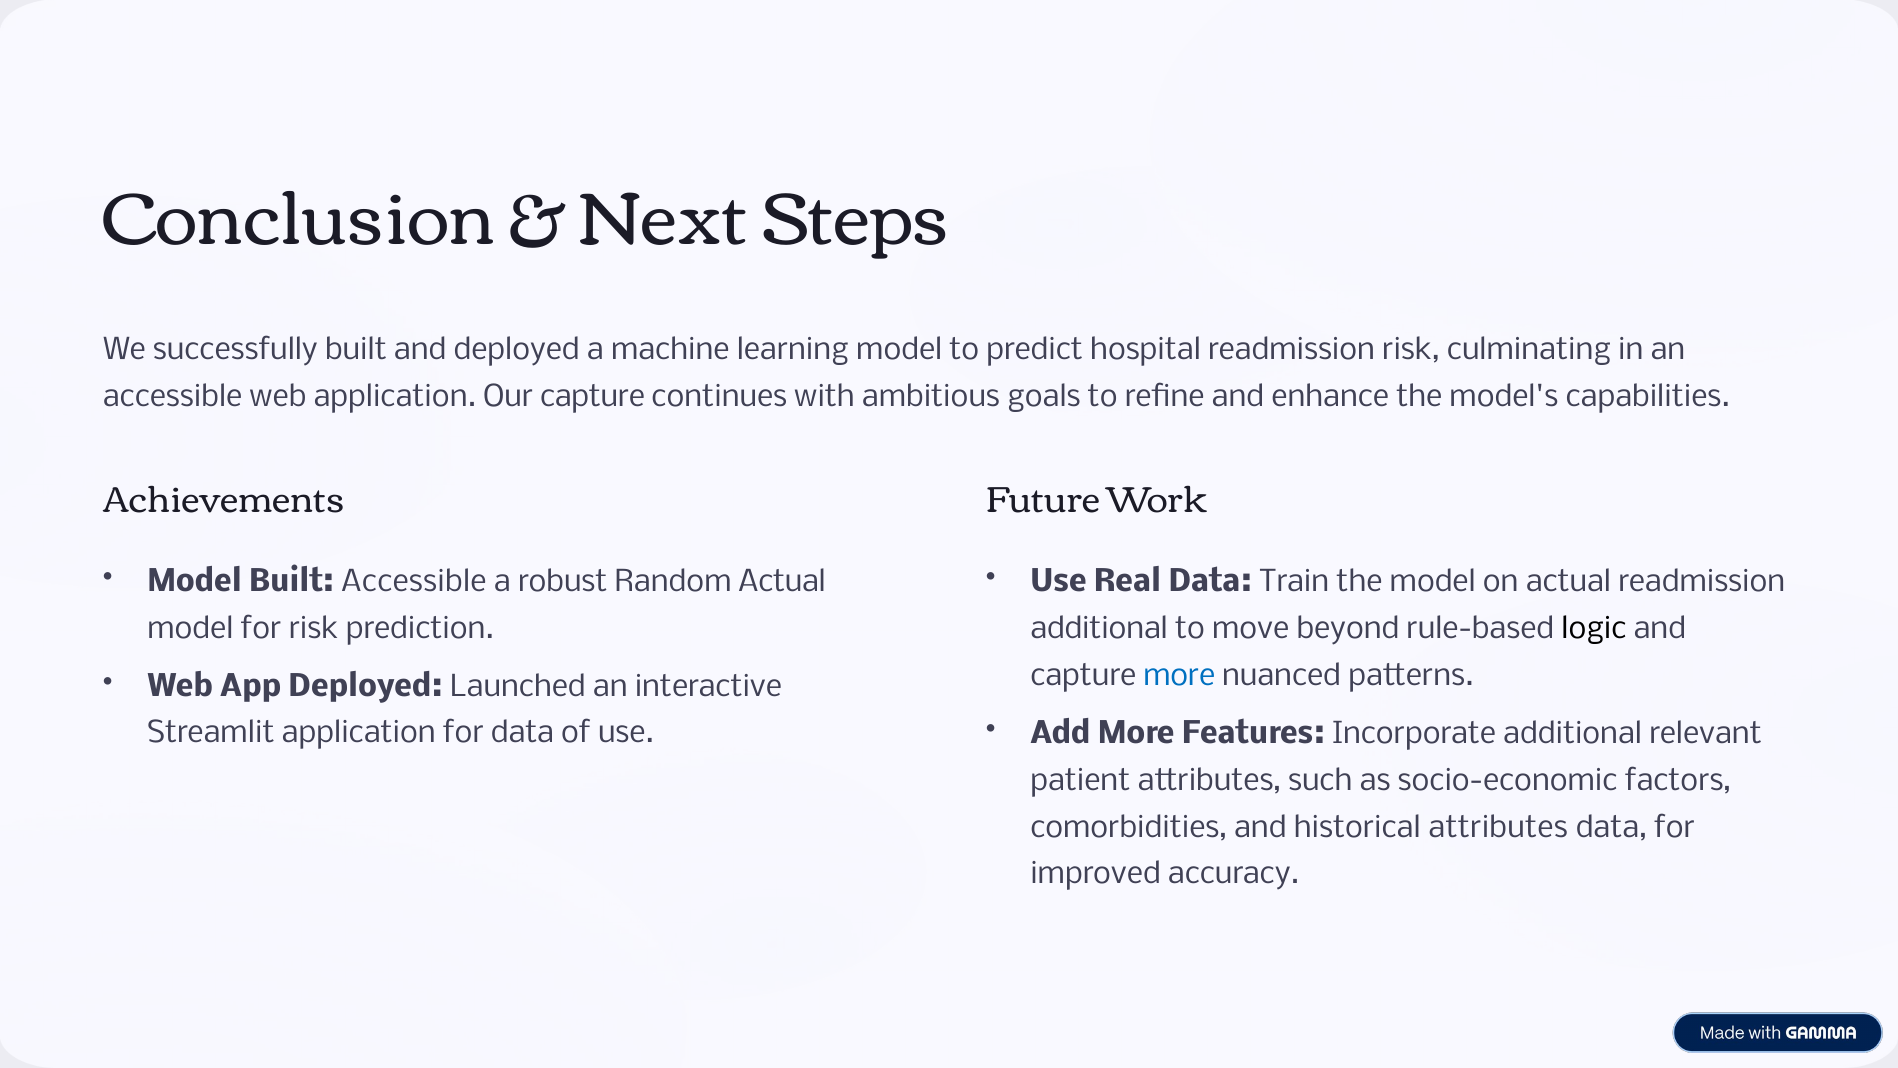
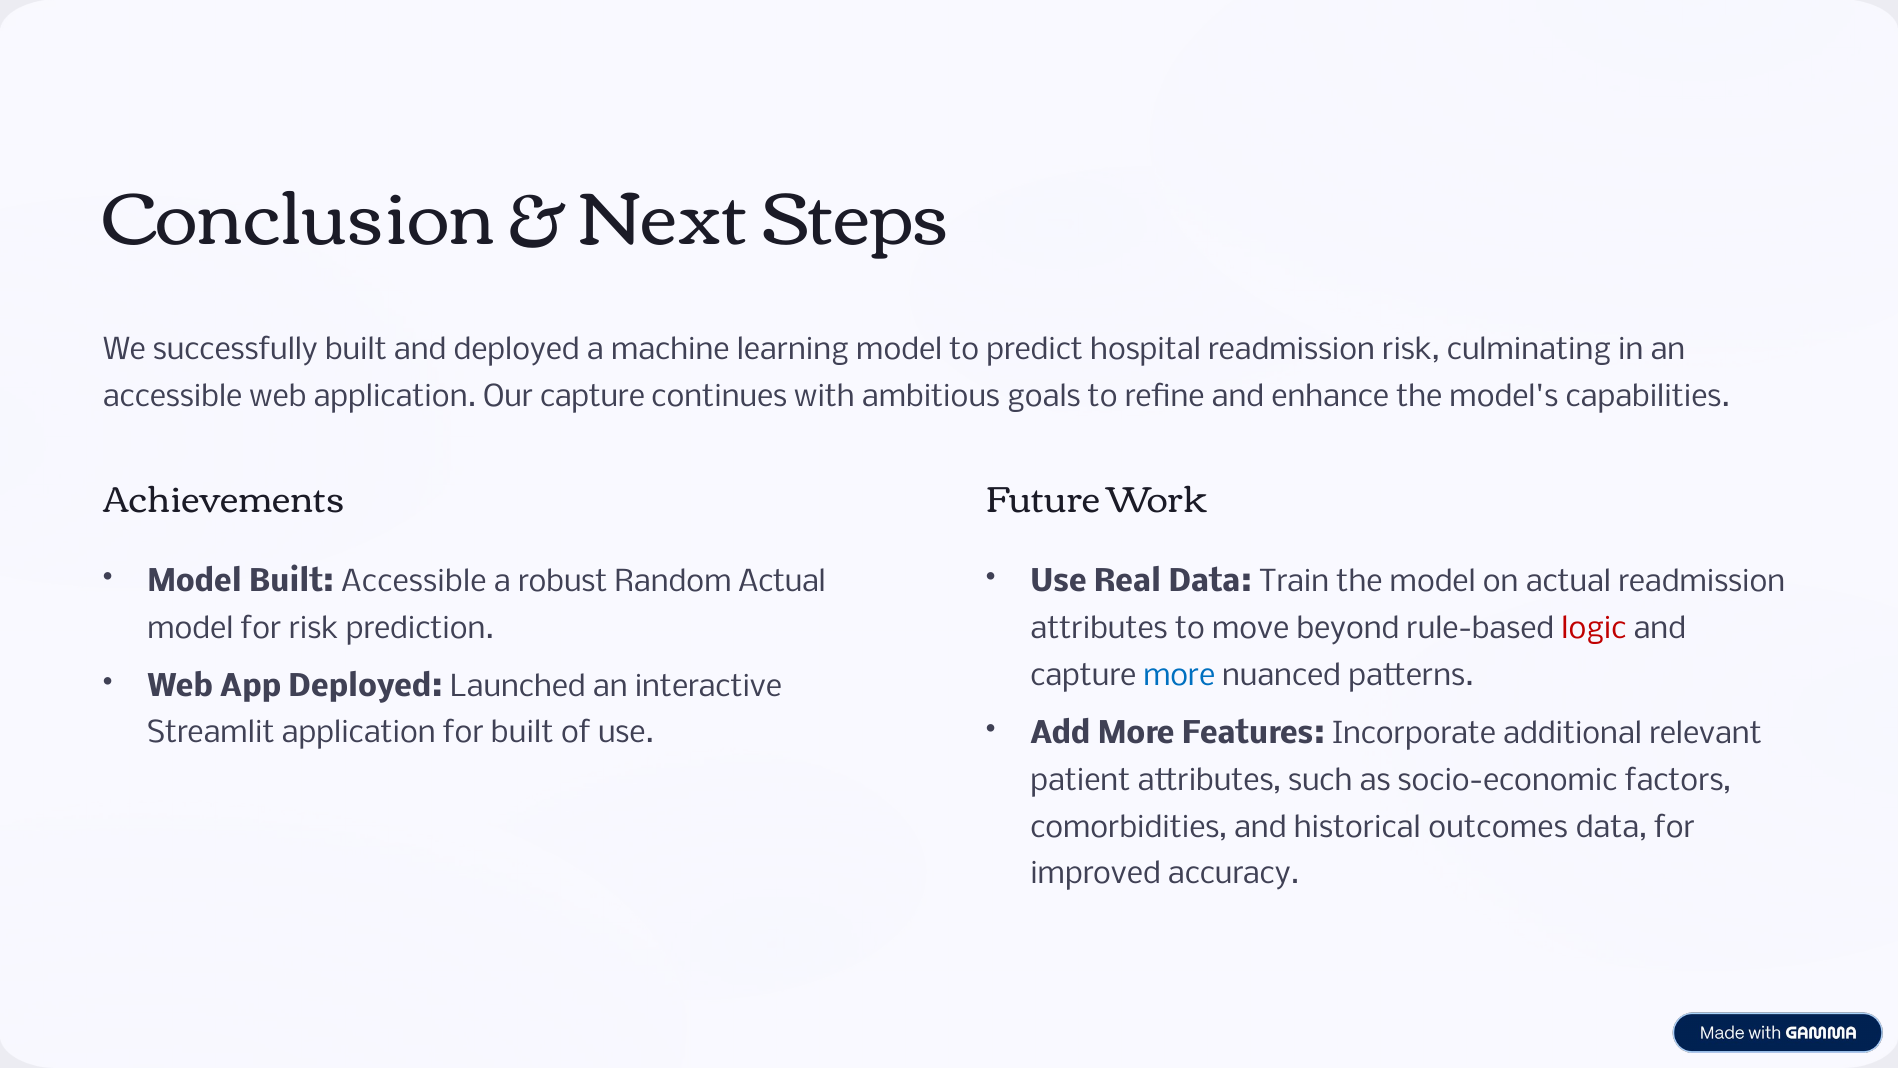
additional at (1099, 629): additional -> attributes
logic colour: black -> red
for data: data -> built
historical attributes: attributes -> outcomes
